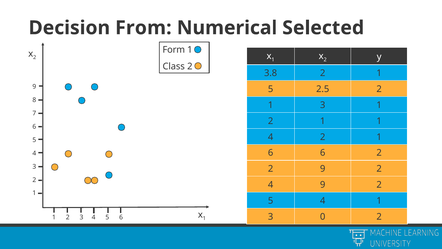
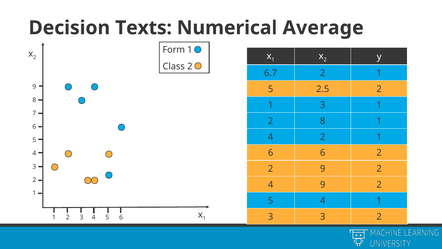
From: From -> Texts
Selected: Selected -> Average
3.8: 3.8 -> 6.7
1 at (323, 121): 1 -> 8
3 0: 0 -> 3
